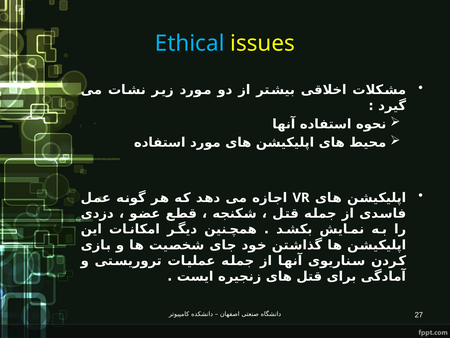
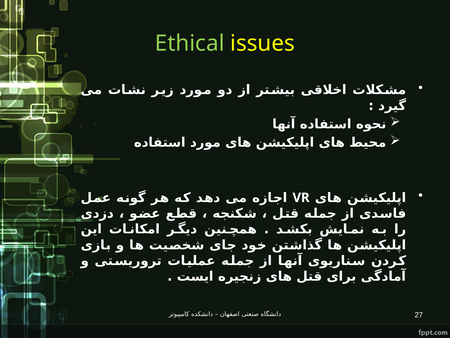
Ethical colour: light blue -> light green
